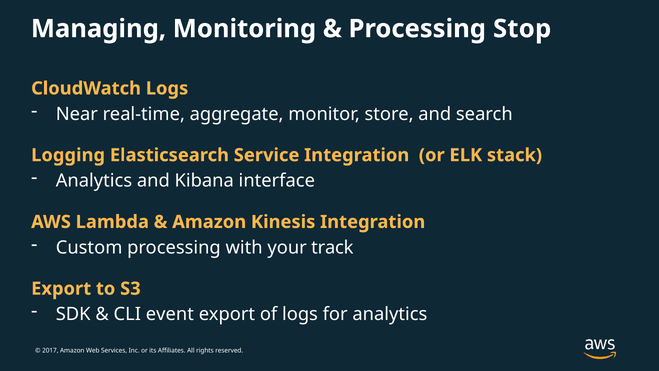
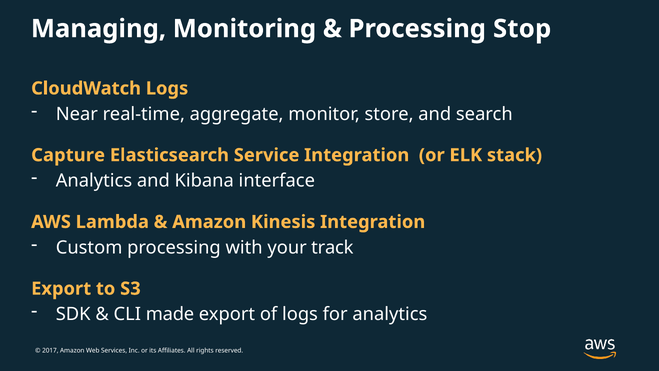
Logging: Logging -> Capture
event: event -> made
